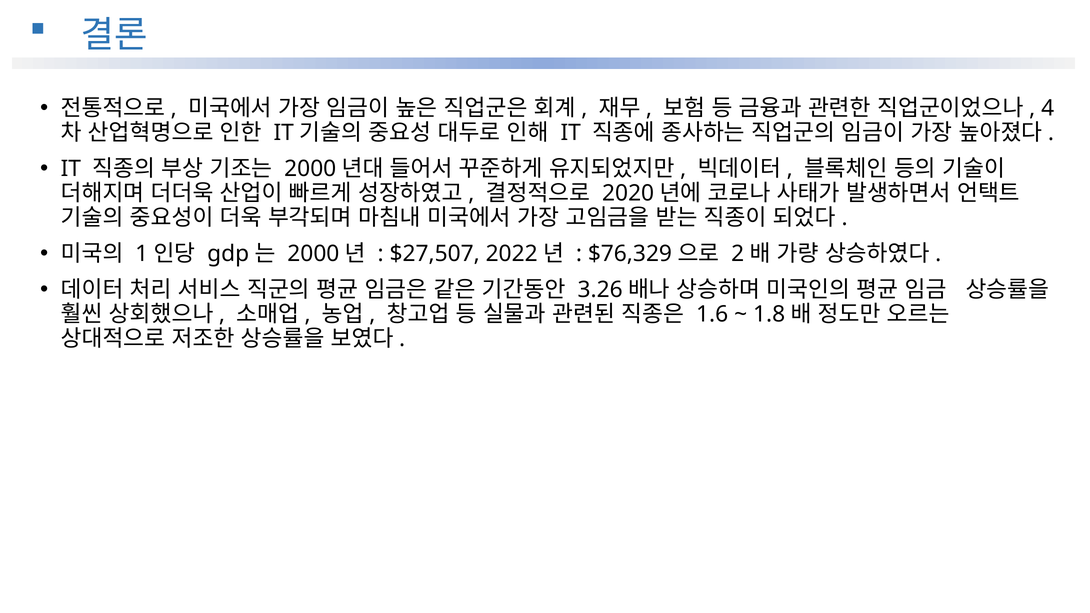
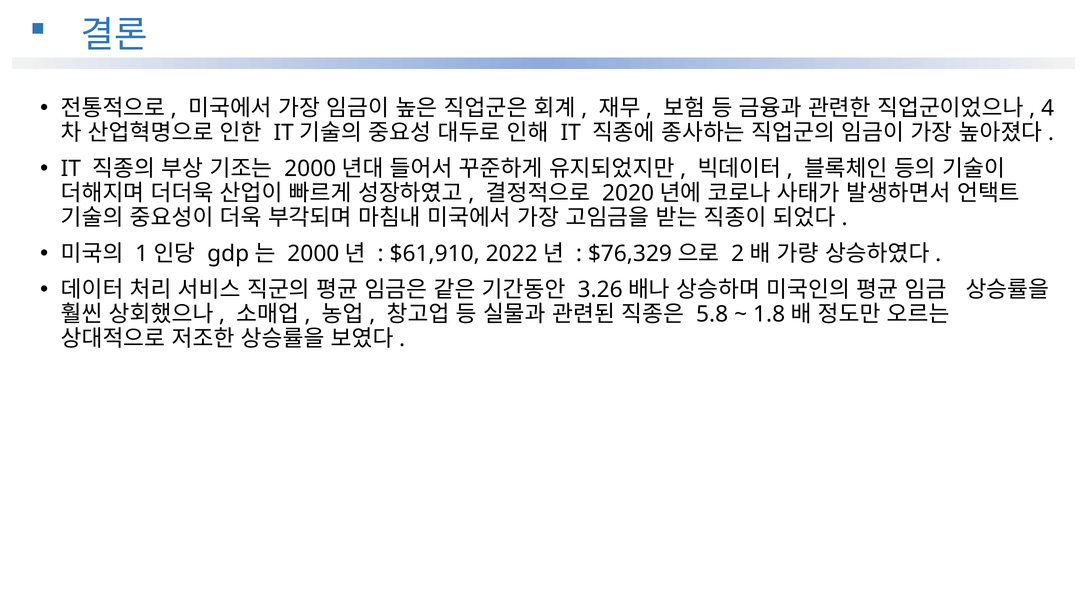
$27,507: $27,507 -> $61,910
1.6: 1.6 -> 5.8
